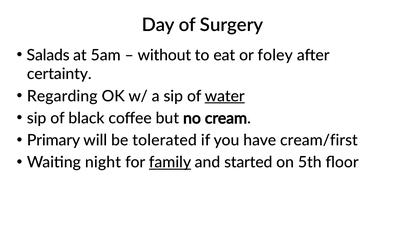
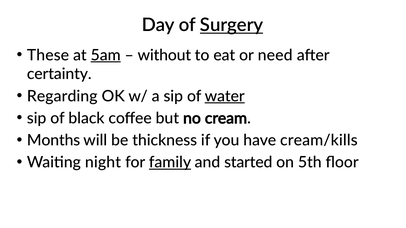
Surgery underline: none -> present
Salads: Salads -> These
5am underline: none -> present
foley: foley -> need
Primary: Primary -> Months
tolerated: tolerated -> thickness
cream/first: cream/first -> cream/kills
